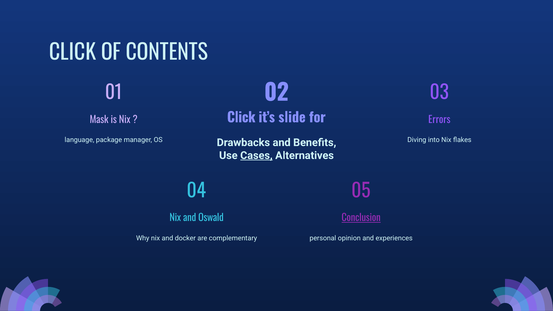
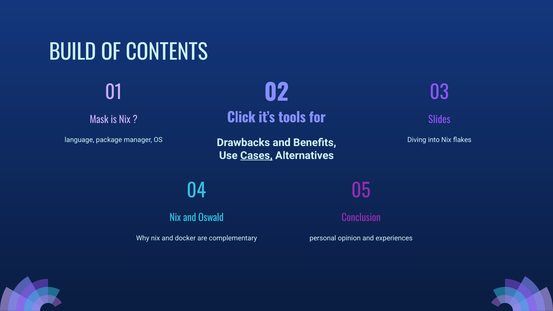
CLICK at (73, 53): CLICK -> BUILD
slide: slide -> tools
Errors: Errors -> Slides
Conclusion underline: present -> none
